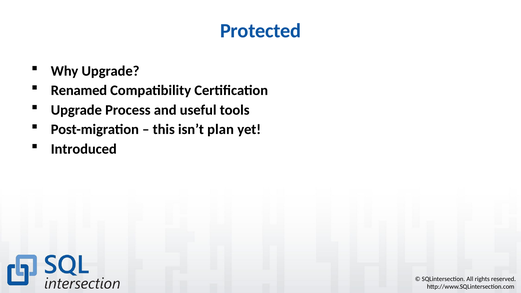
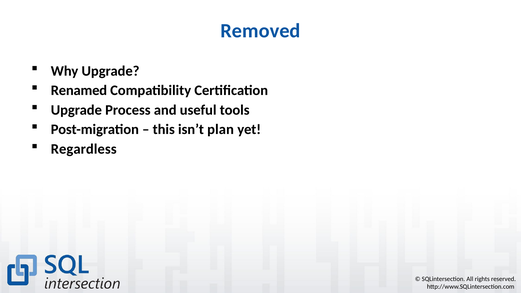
Protected: Protected -> Removed
Introduced: Introduced -> Regardless
